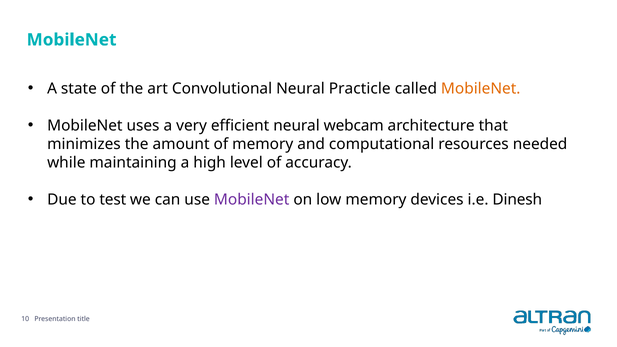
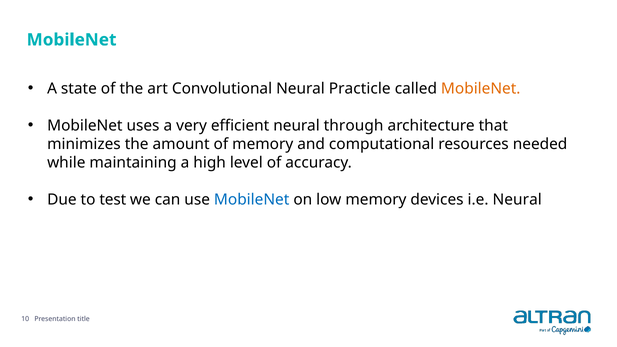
webcam: webcam -> through
MobileNet at (252, 200) colour: purple -> blue
i.e Dinesh: Dinesh -> Neural
